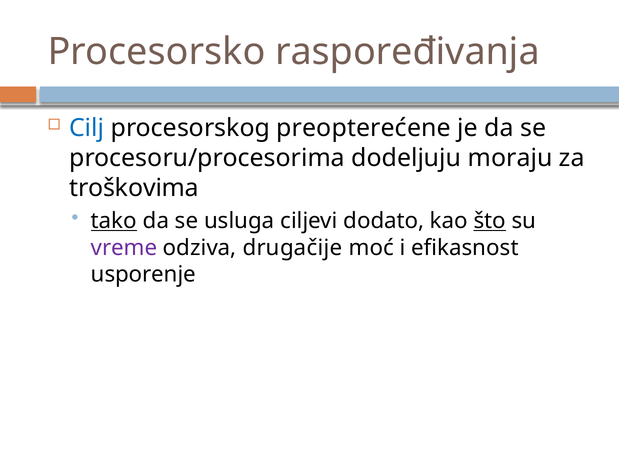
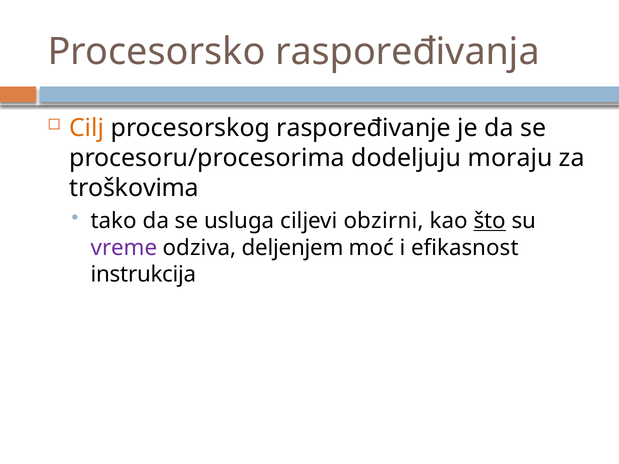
Cilj colour: blue -> orange
preopterećene: preopterećene -> raspoređivanje
tako underline: present -> none
dodato: dodato -> obzirni
drugačije: drugačije -> deljenjem
usporenje: usporenje -> instrukcija
